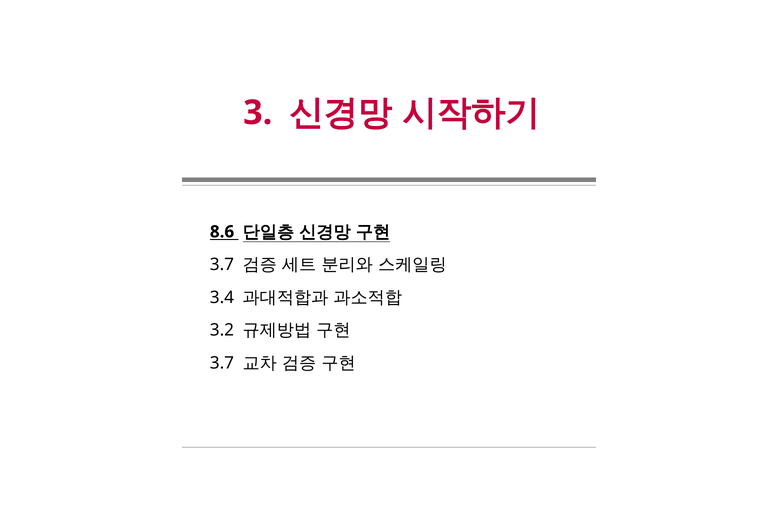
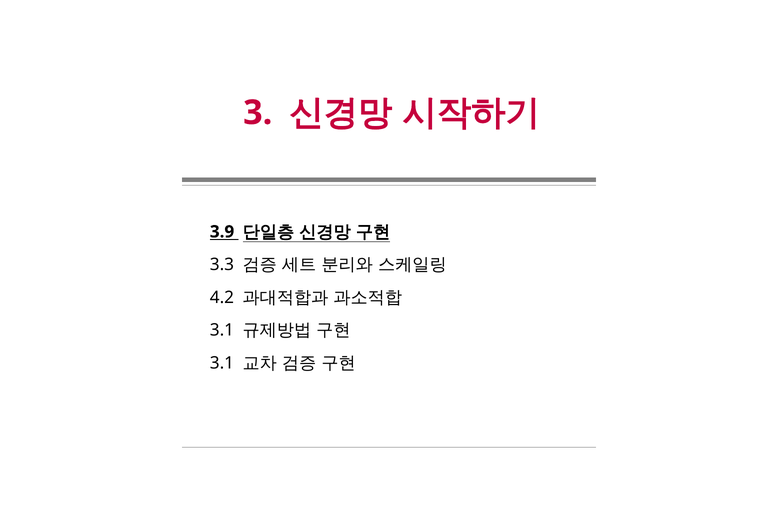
8.6: 8.6 -> 3.9
3.7 at (222, 265): 3.7 -> 3.3
3.4: 3.4 -> 4.2
3.2 at (222, 330): 3.2 -> 3.1
3.7 at (222, 363): 3.7 -> 3.1
